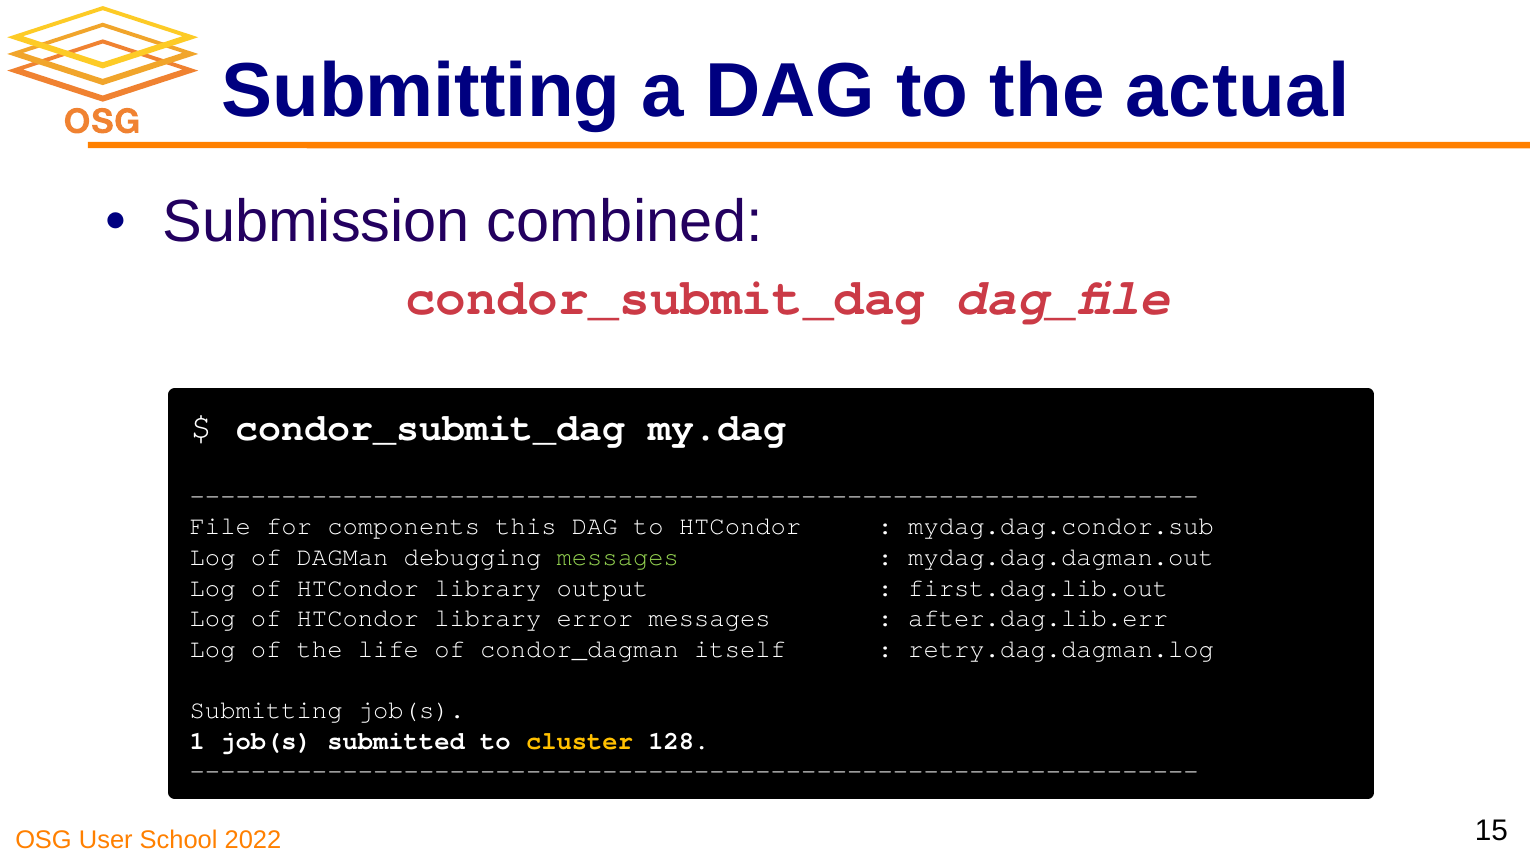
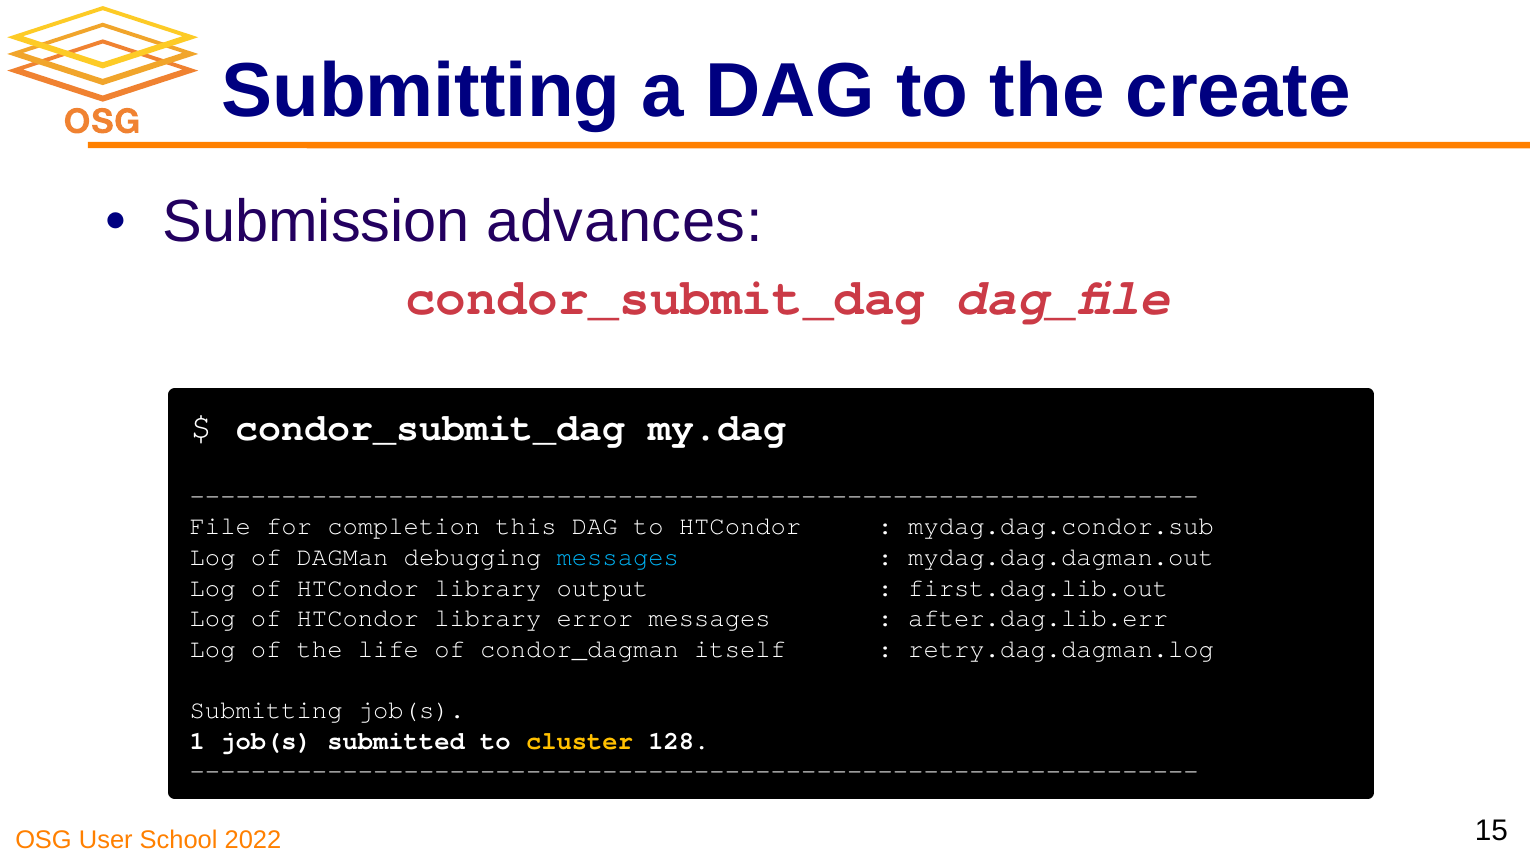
actual: actual -> create
combined: combined -> advances
components: components -> completion
messages at (618, 557) colour: light green -> light blue
